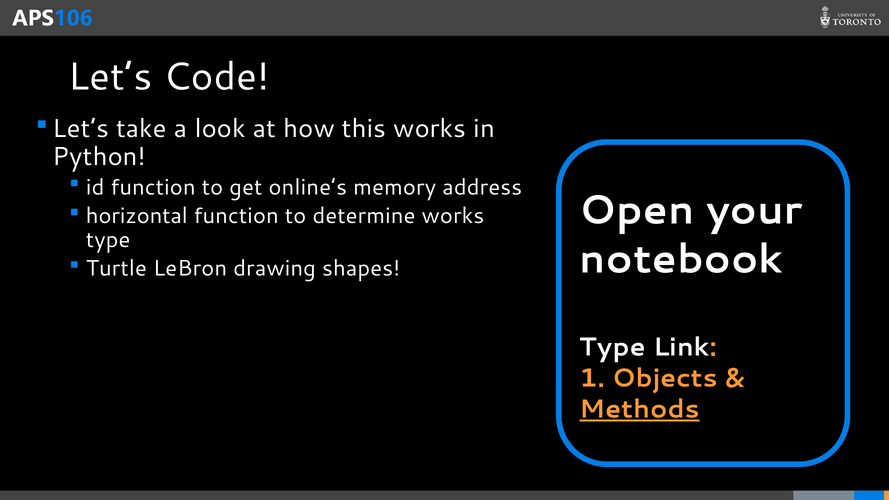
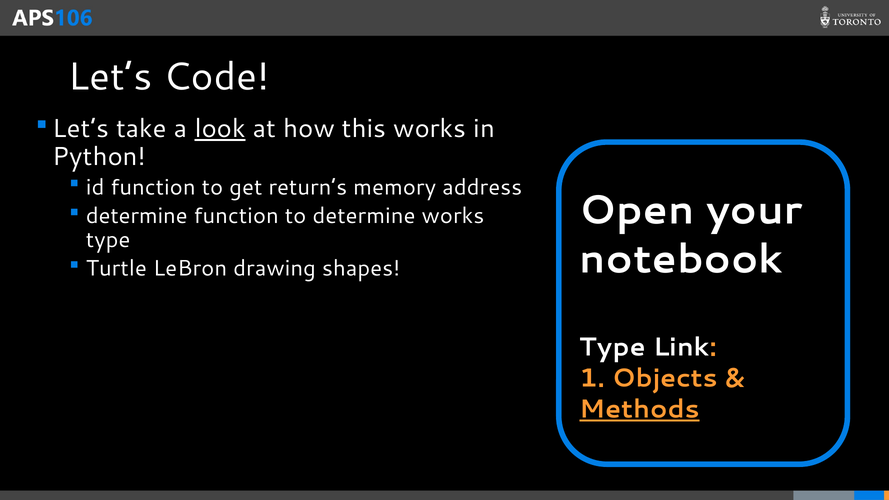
look underline: none -> present
online’s: online’s -> return’s
horizontal at (137, 216): horizontal -> determine
